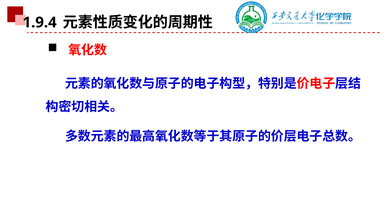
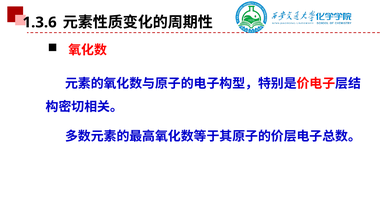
1.9.4: 1.9.4 -> 1.3.6
